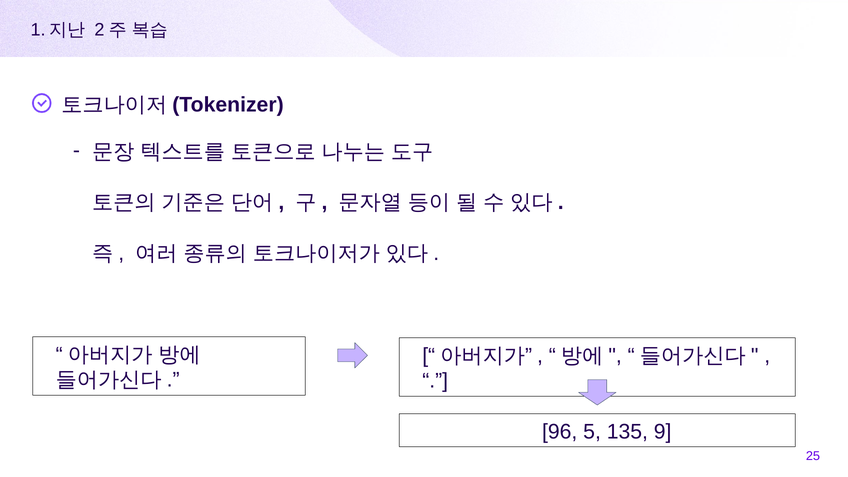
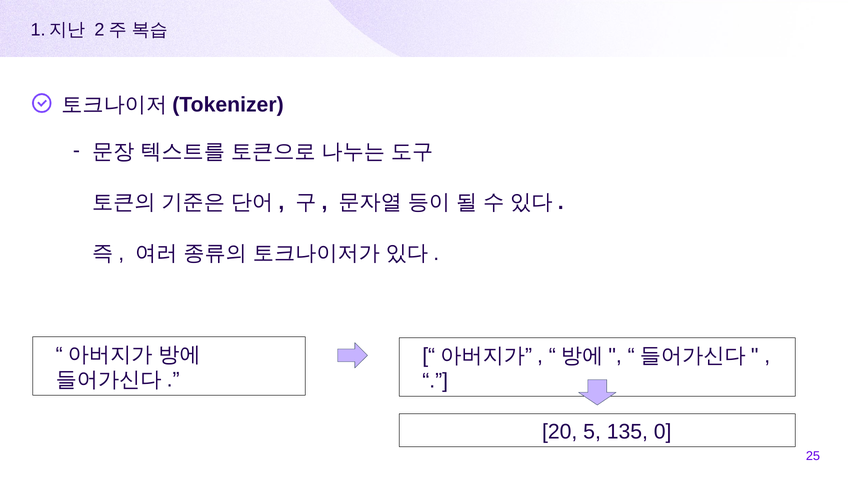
96: 96 -> 20
9: 9 -> 0
